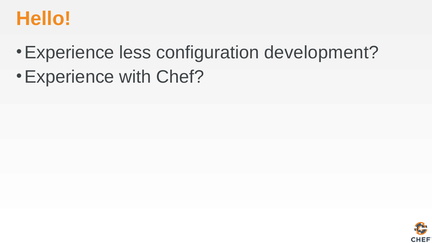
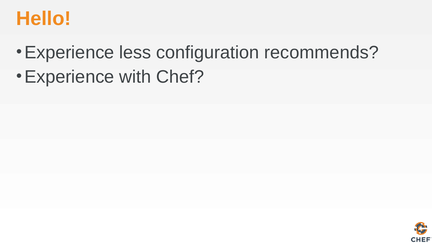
development: development -> recommends
